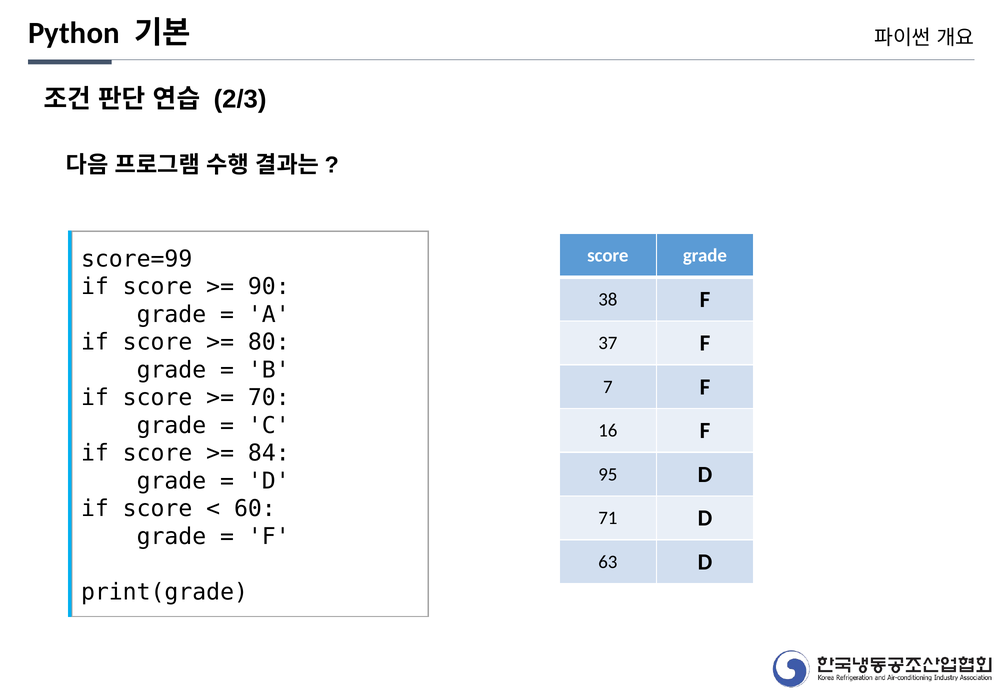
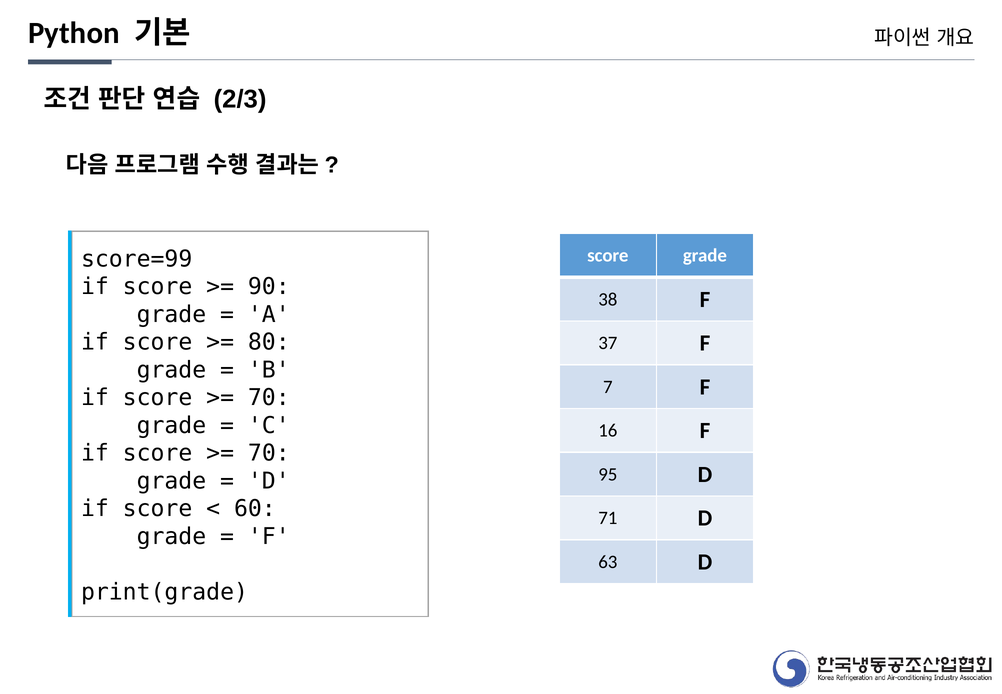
84 at (269, 453): 84 -> 70
